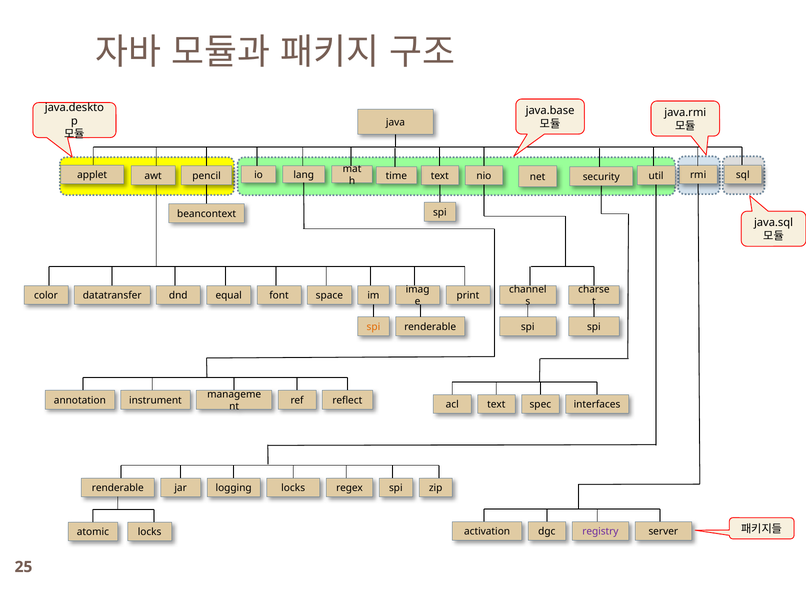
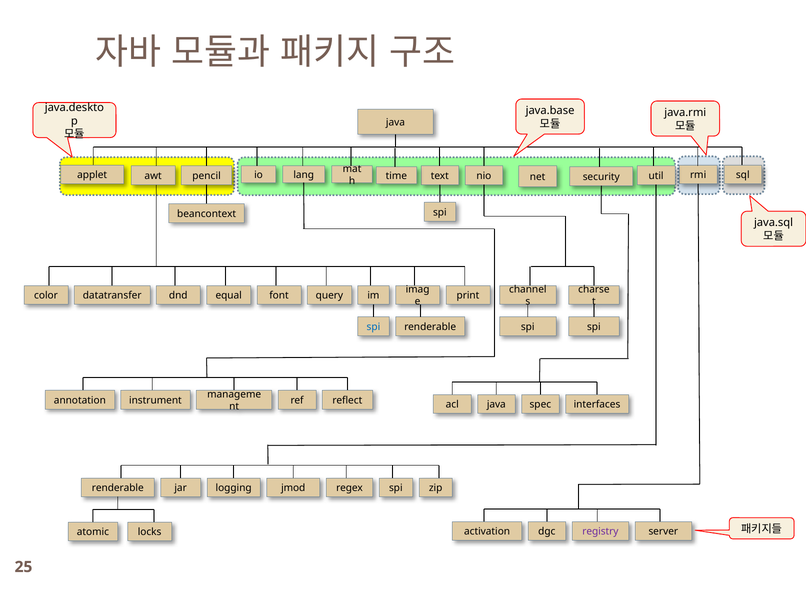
space: space -> query
spi at (373, 327) colour: orange -> blue
text at (496, 405): text -> java
logging locks: locks -> jmod
